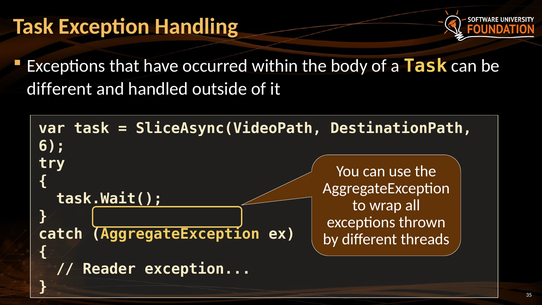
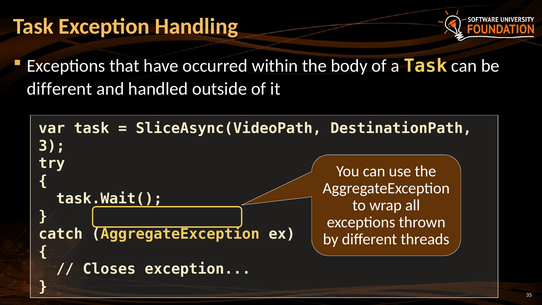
6: 6 -> 3
Reader: Reader -> Closes
